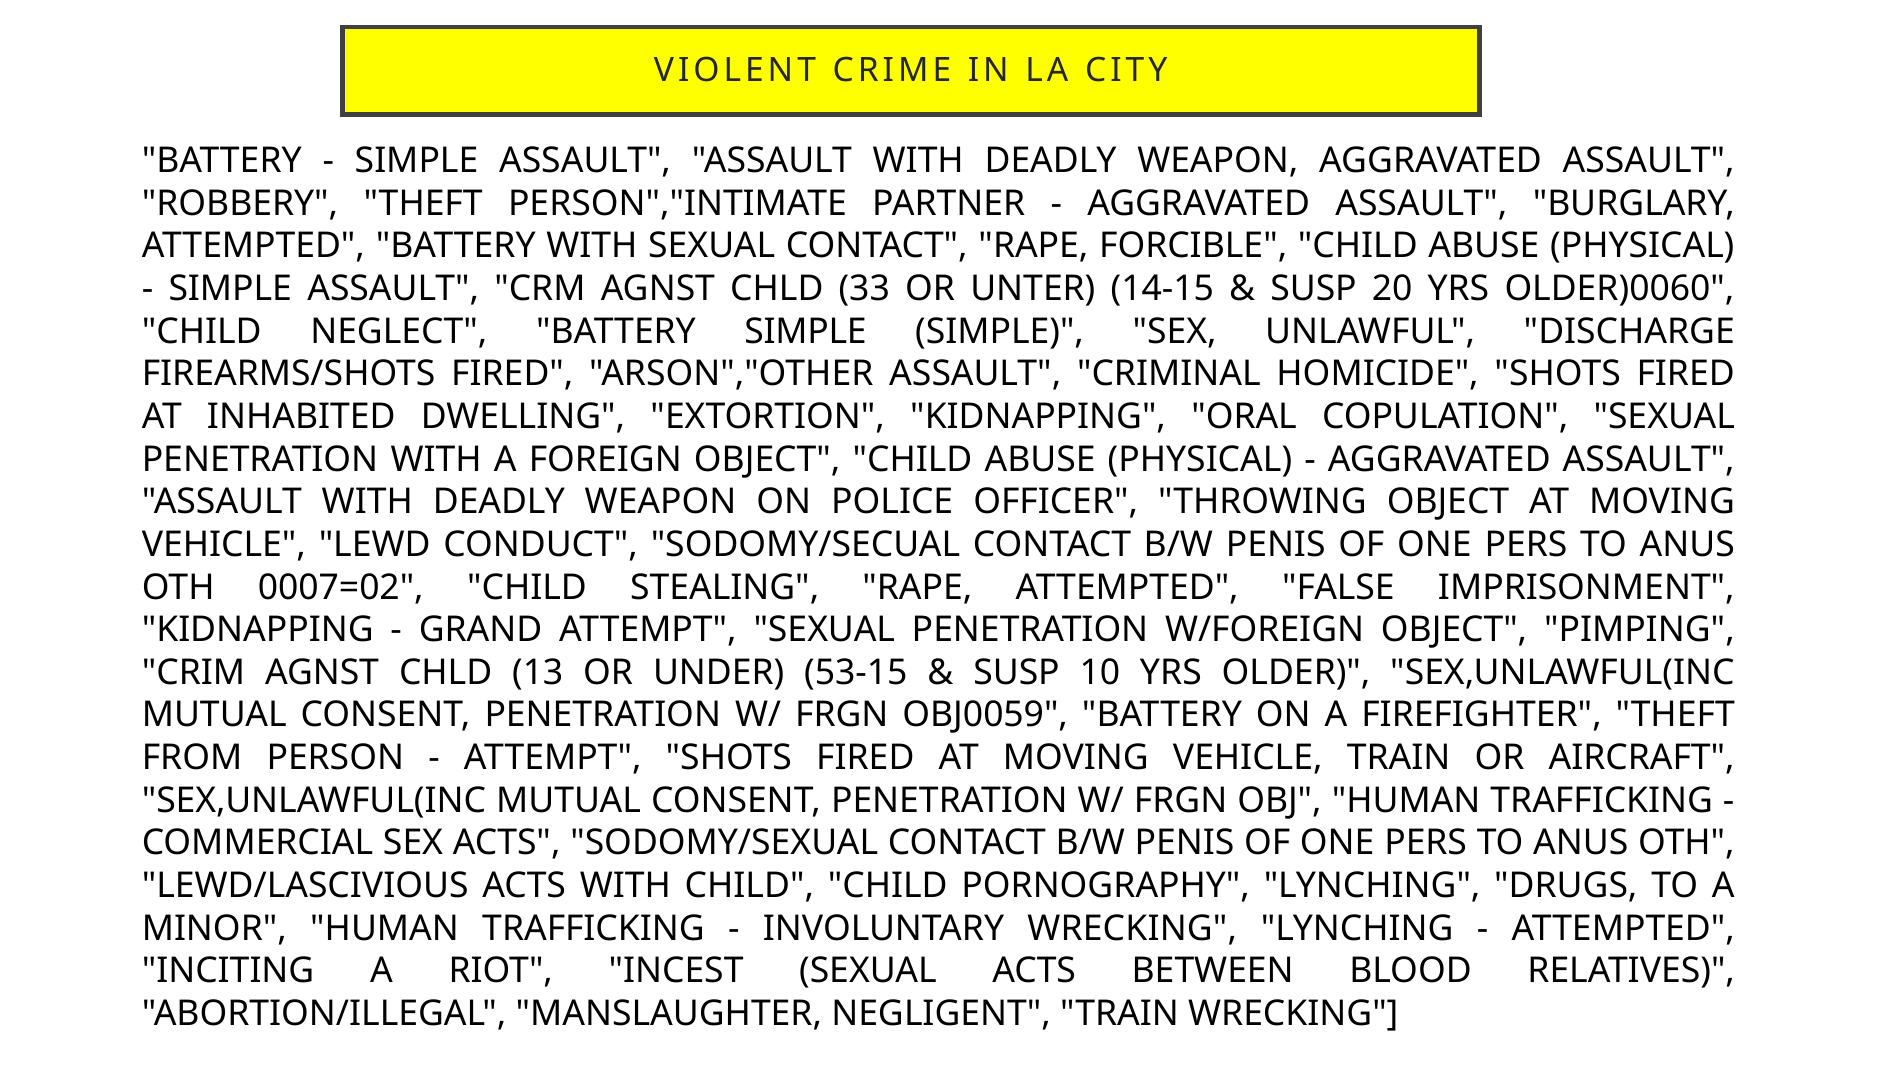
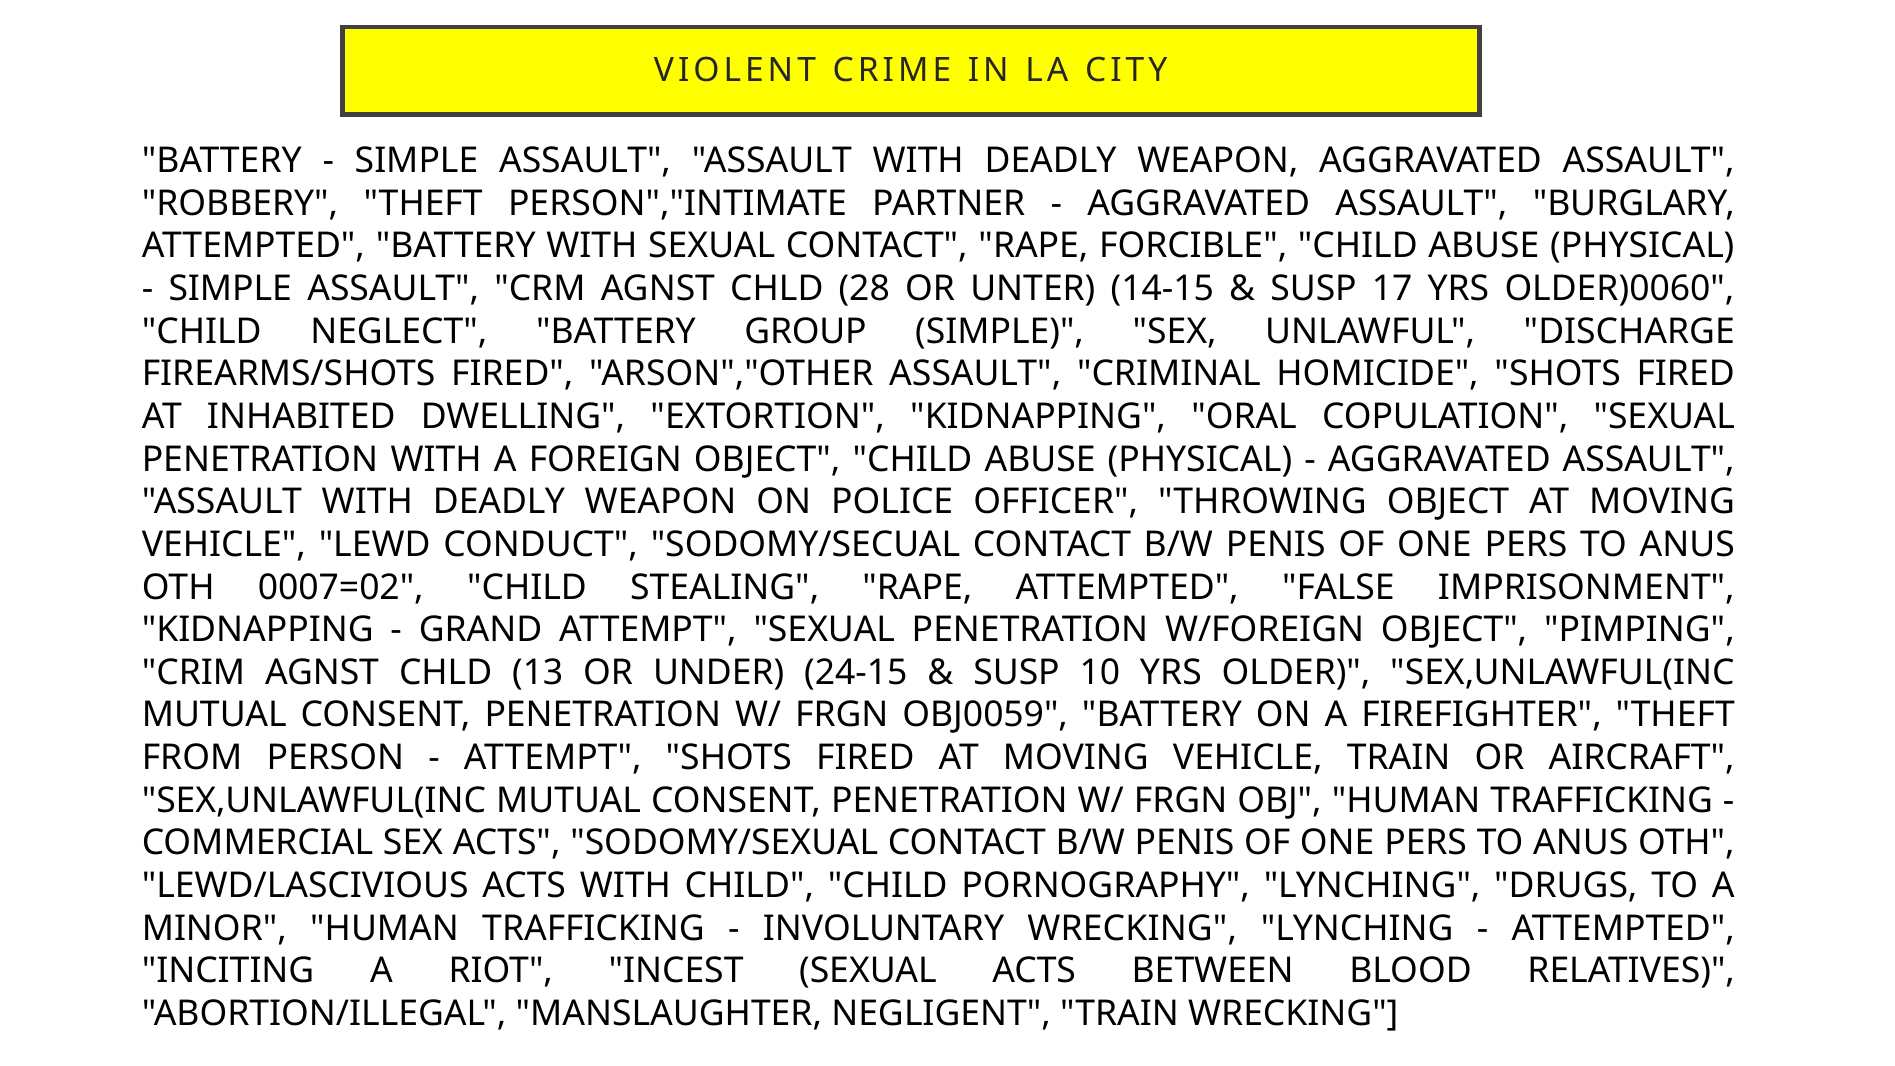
33: 33 -> 28
20: 20 -> 17
BATTERY SIMPLE: SIMPLE -> GROUP
53-15: 53-15 -> 24-15
